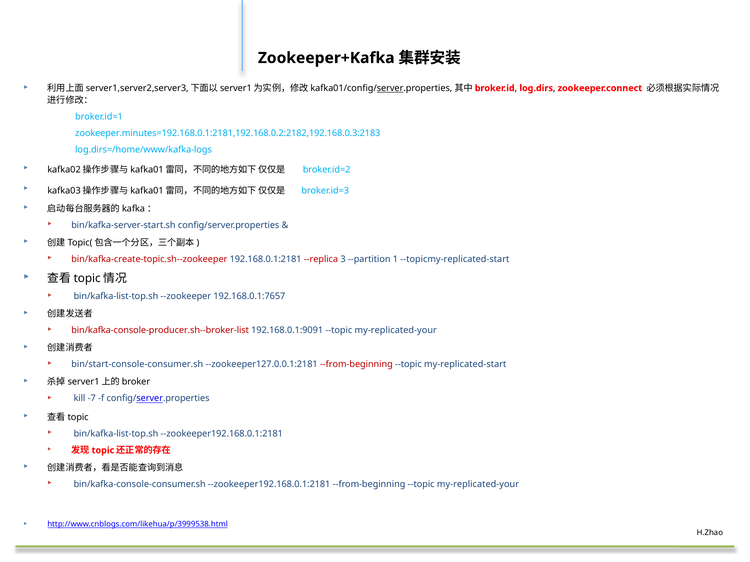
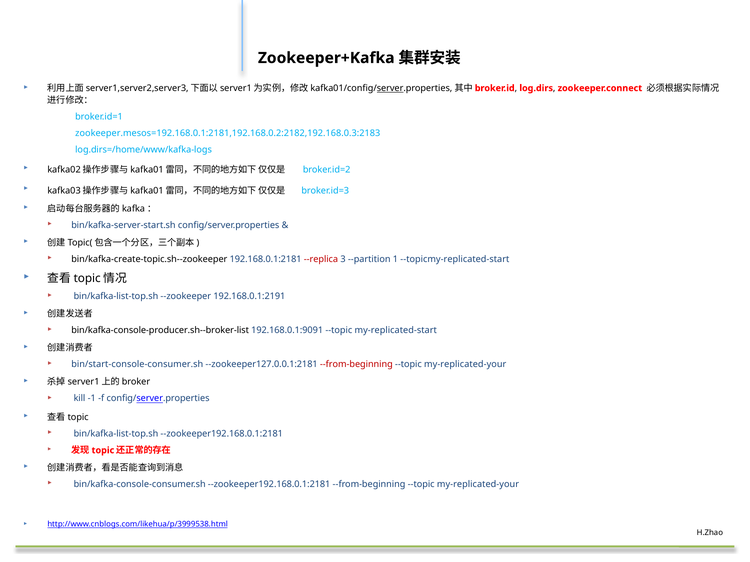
zookeeper.minutes=192.168.0.1:2181,192.168.0.2:2182,192.168.0.3:2183: zookeeper.minutes=192.168.0.1:2181,192.168.0.2:2182,192.168.0.3:2183 -> zookeeper.mesos=192.168.0.1:2181,192.168.0.2:2182,192.168.0.3:2183
bin/kafka-create-topic.sh--zookeeper colour: red -> black
192.168.0.1:7657: 192.168.0.1:7657 -> 192.168.0.1:2191
bin/kafka-console-producer.sh--broker-list colour: red -> black
192.168.0.1:9091 --topic my-replicated-your: my-replicated-your -> my-replicated-start
my-replicated-start at (465, 365): my-replicated-start -> my-replicated-your
-7: -7 -> -1
